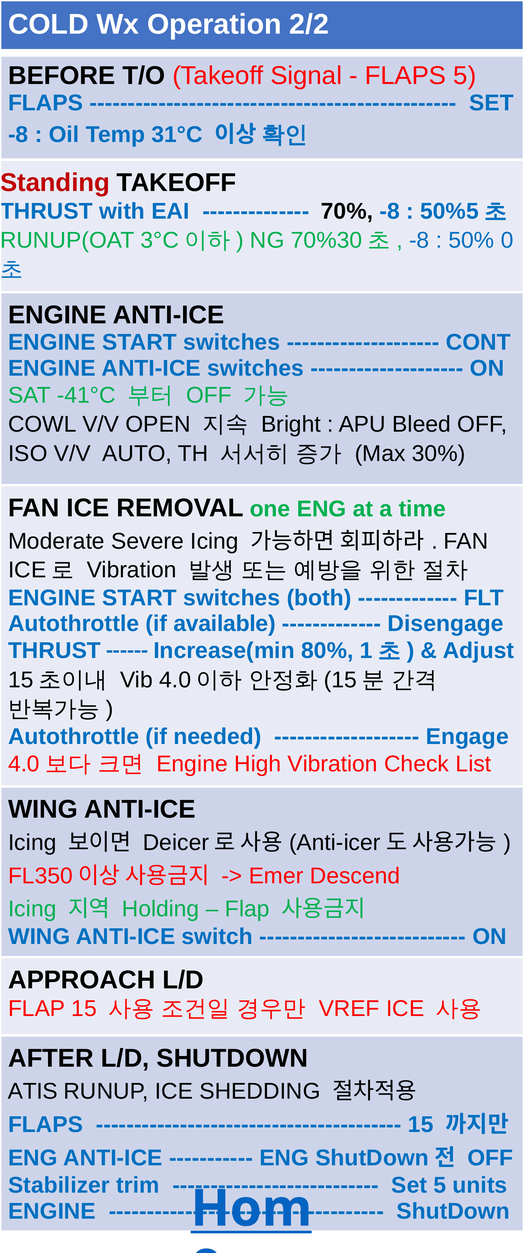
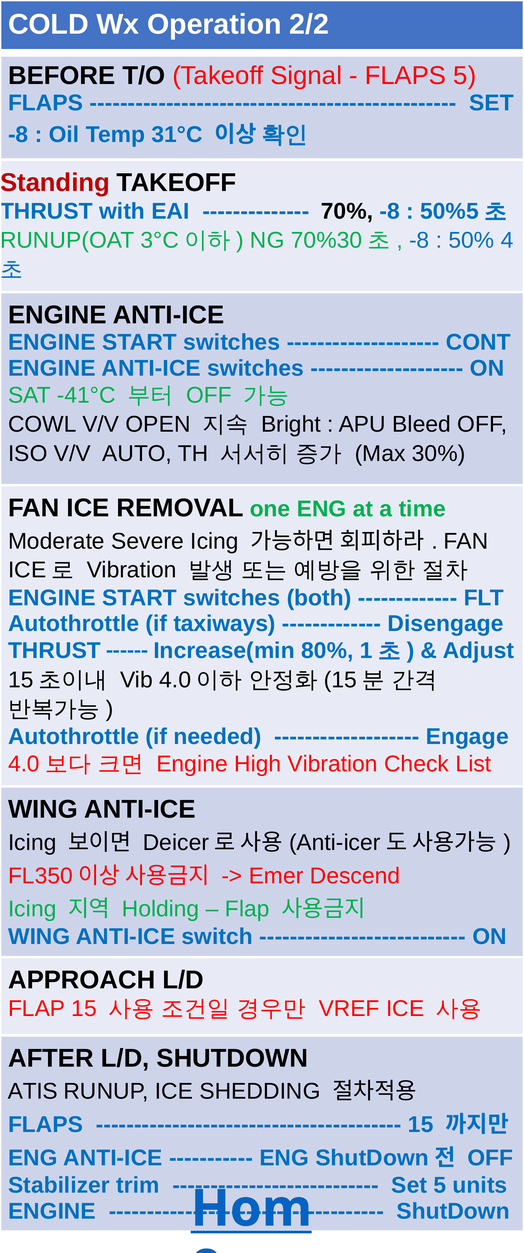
0: 0 -> 4
available: available -> taxiways
